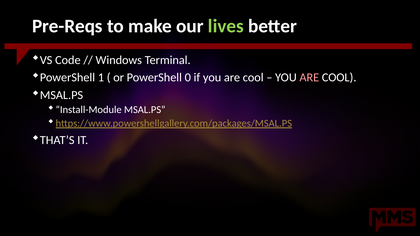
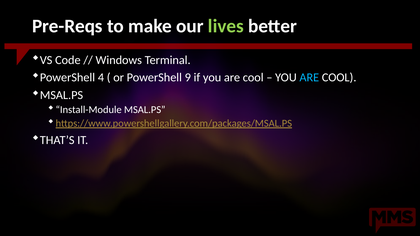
1: 1 -> 4
0: 0 -> 9
ARE at (309, 78) colour: pink -> light blue
